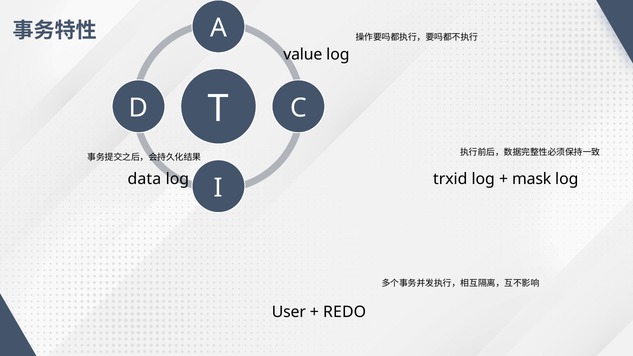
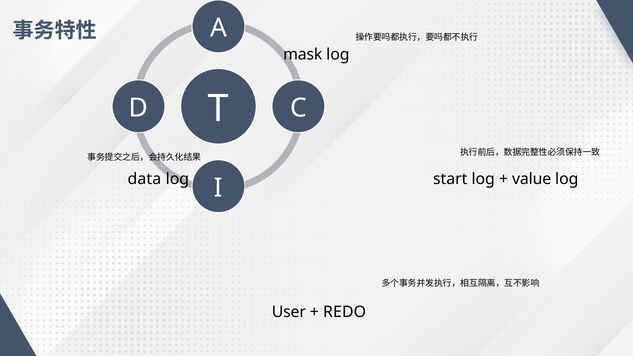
value: value -> mask
trxid: trxid -> start
mask: mask -> value
